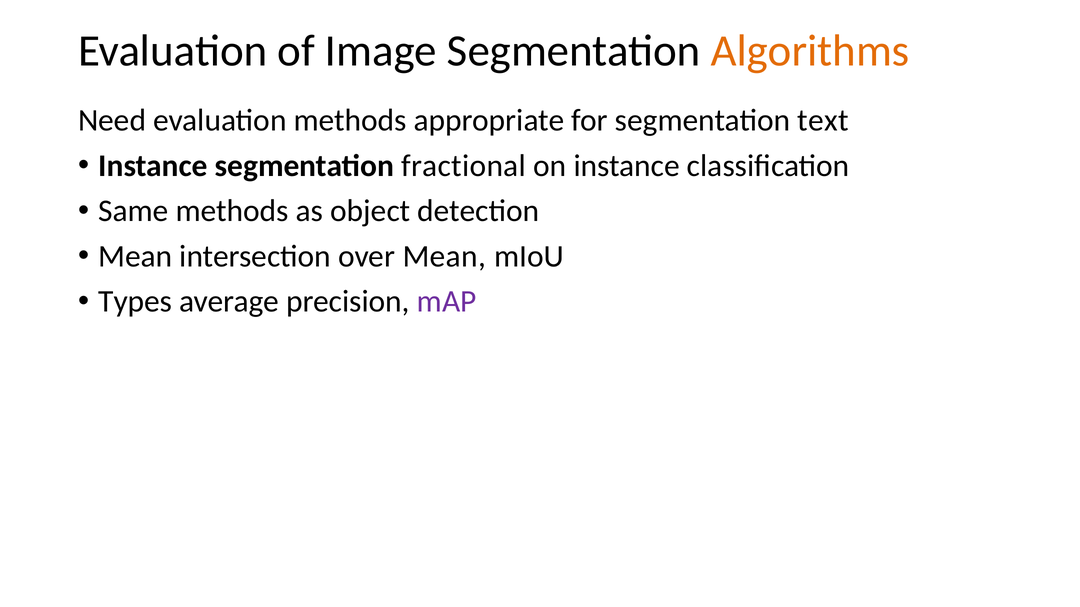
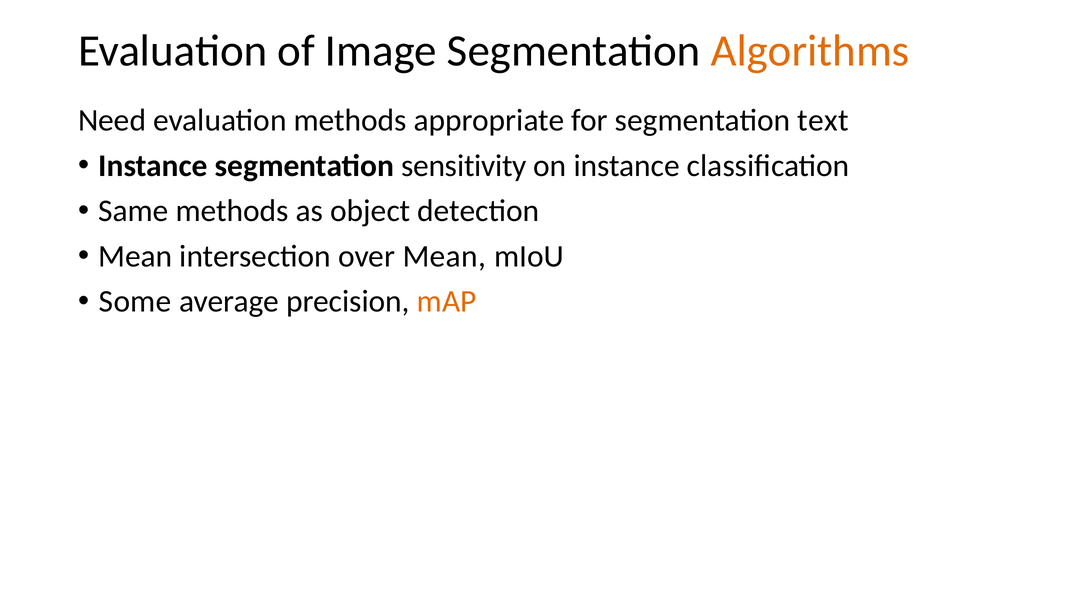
fractional: fractional -> sensitivity
Types: Types -> Some
mAP colour: purple -> orange
